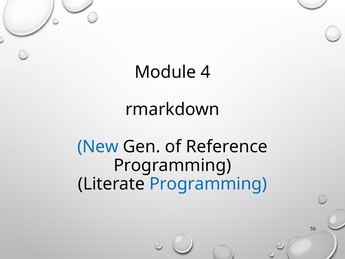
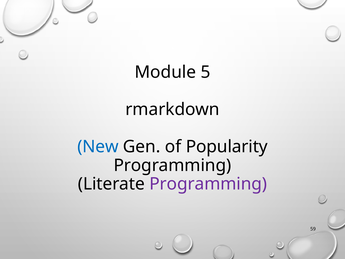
4: 4 -> 5
Reference: Reference -> Popularity
Programming at (208, 184) colour: blue -> purple
